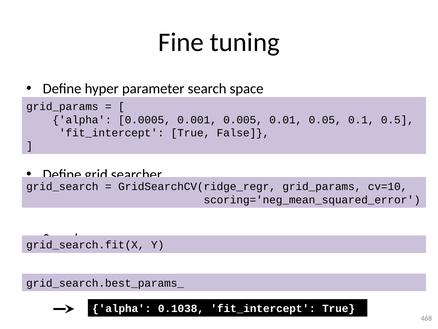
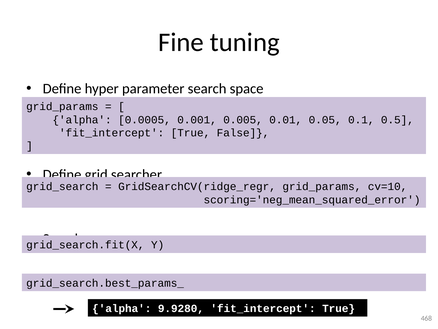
0.1038: 0.1038 -> 9.9280
